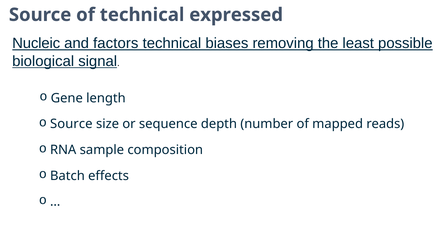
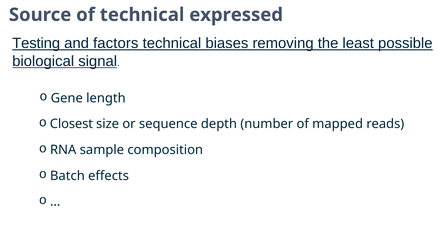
Nucleic: Nucleic -> Testing
Source at (71, 124): Source -> Closest
